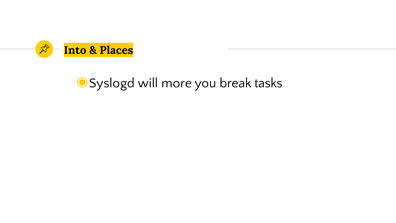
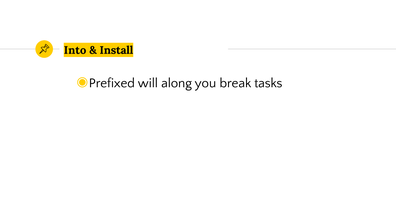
Places: Places -> Install
Syslogd: Syslogd -> Prefixed
more: more -> along
